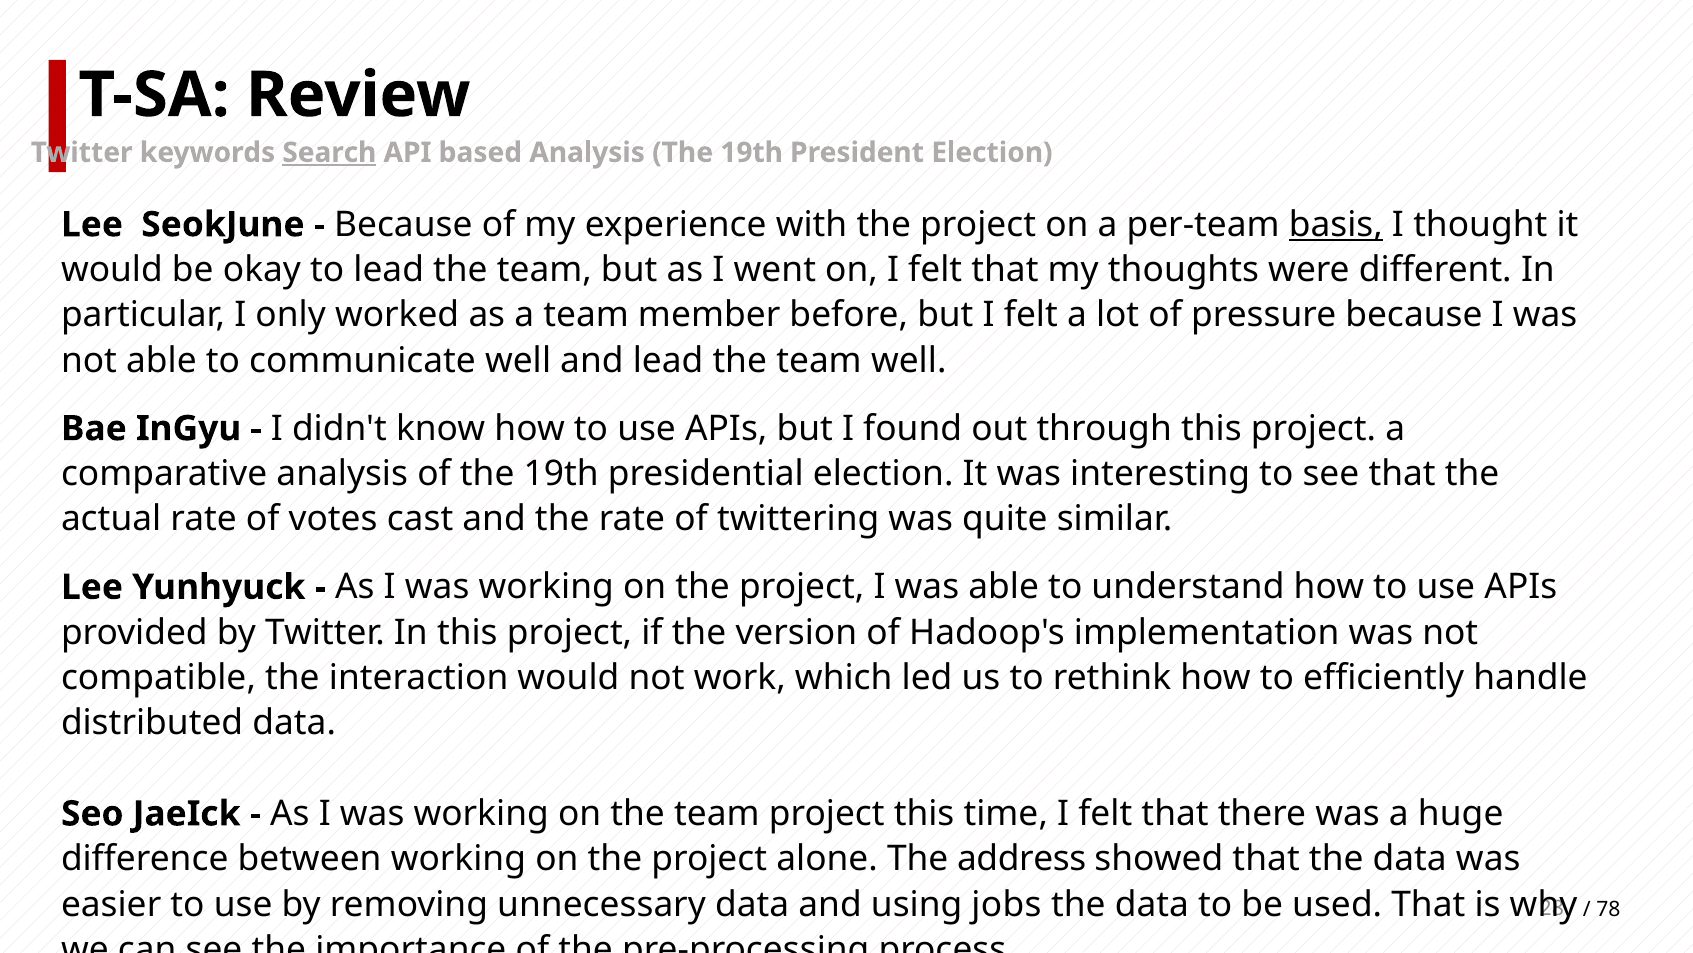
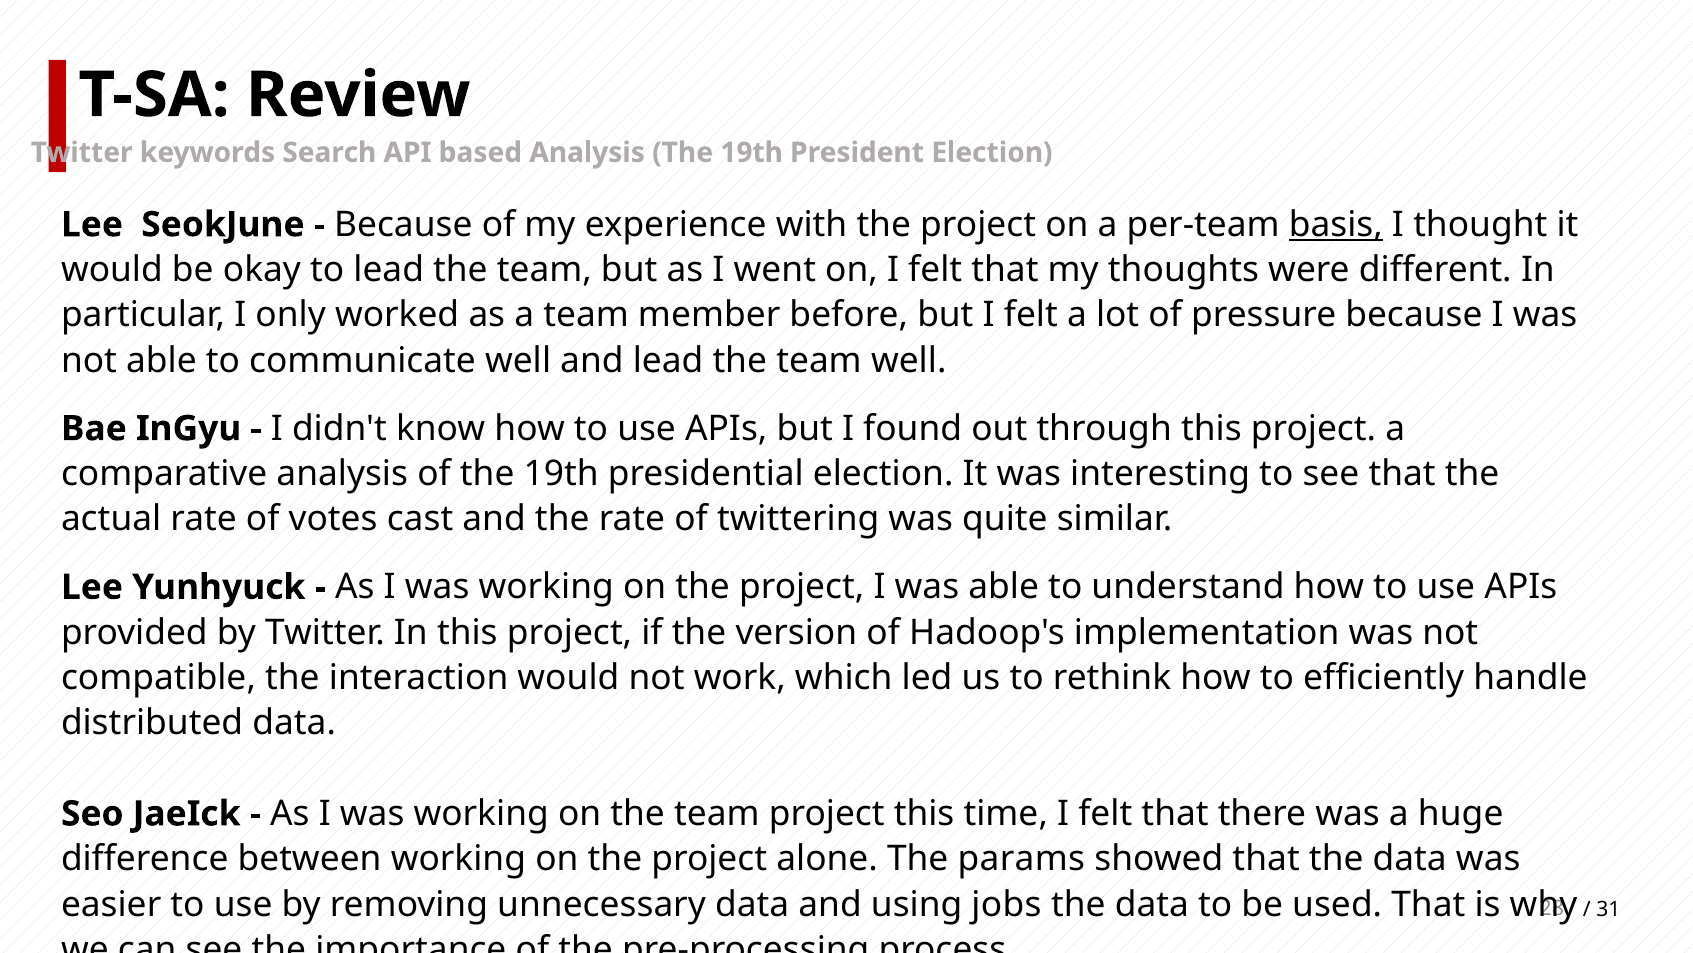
Search underline: present -> none
address: address -> params
78: 78 -> 31
